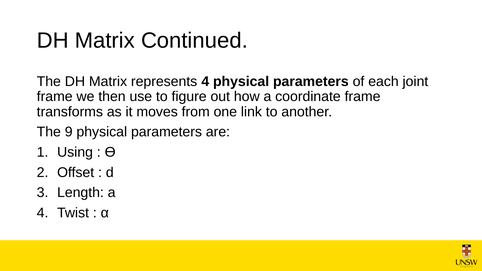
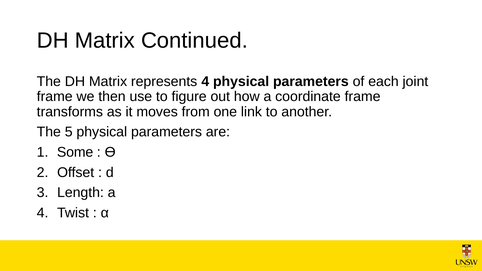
9: 9 -> 5
Using: Using -> Some
